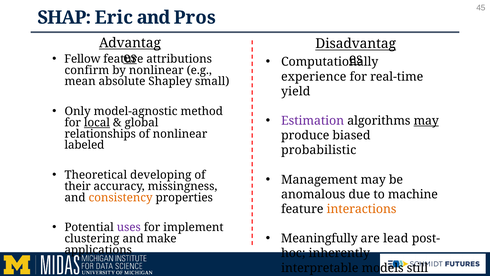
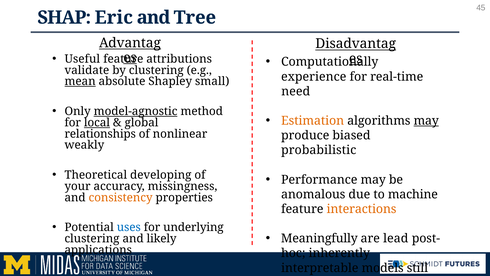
Pros: Pros -> Tree
Fellow: Fellow -> Useful
confirm: confirm -> validate
by nonlinear: nonlinear -> clustering
mean underline: none -> present
yield: yield -> need
model-agnostic underline: none -> present
Estimation colour: purple -> orange
labeled: labeled -> weakly
Management: Management -> Performance
their: their -> your
uses colour: purple -> blue
implement: implement -> underlying
make: make -> likely
